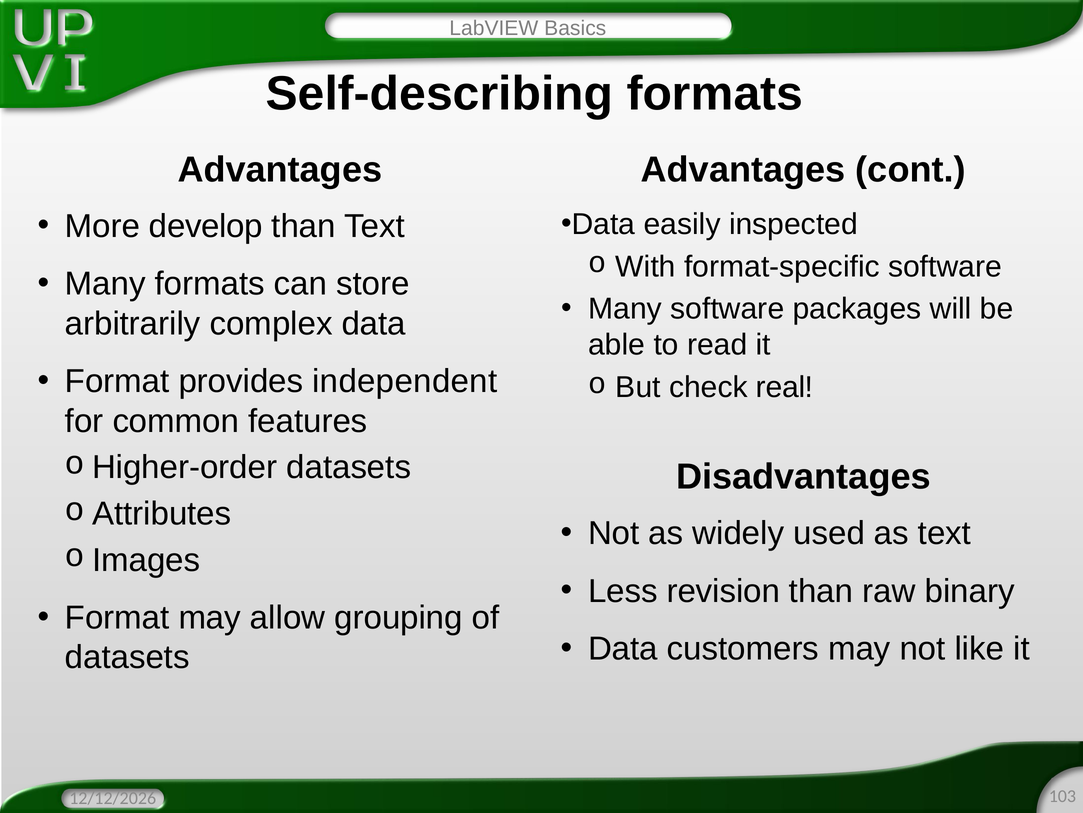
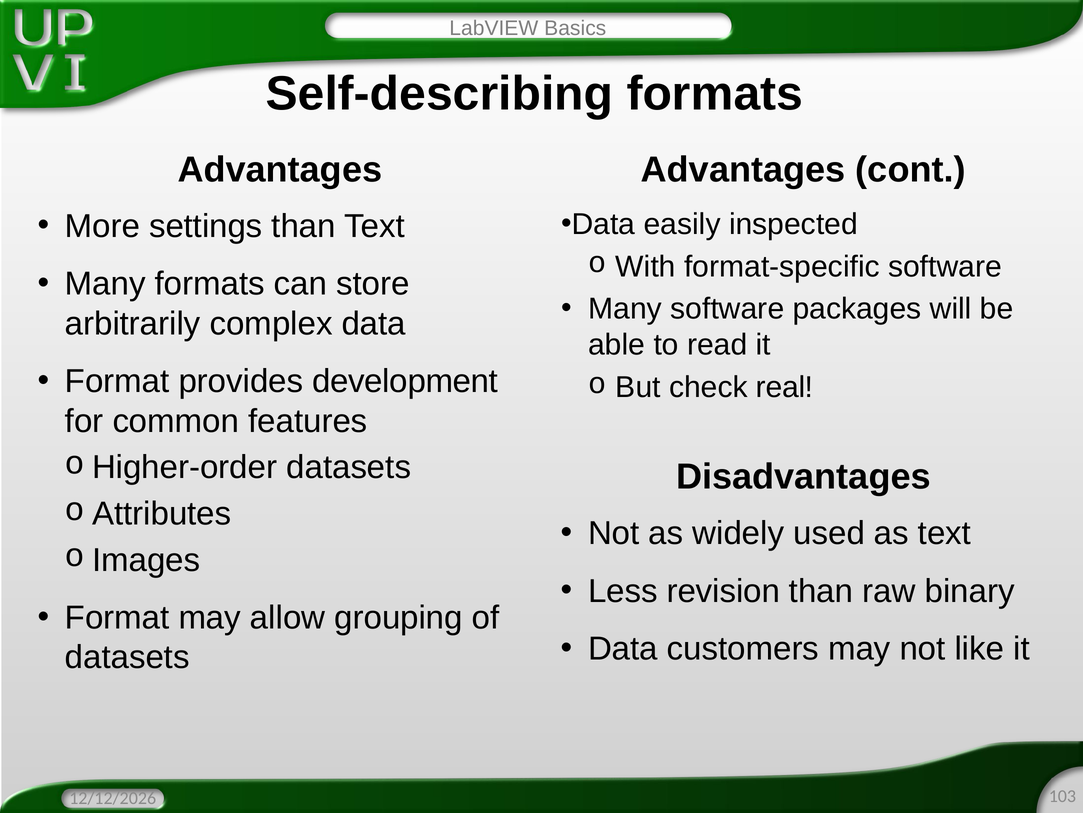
develop: develop -> settings
independent: independent -> development
